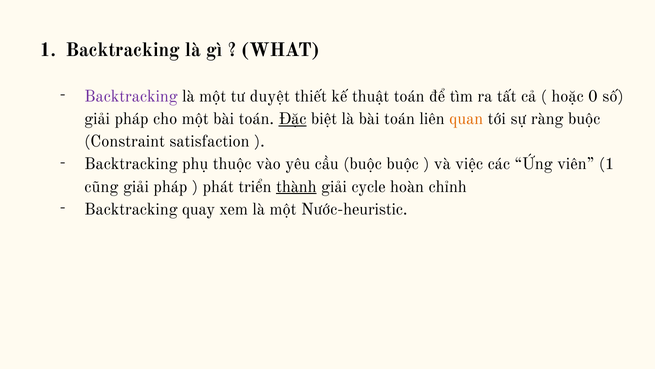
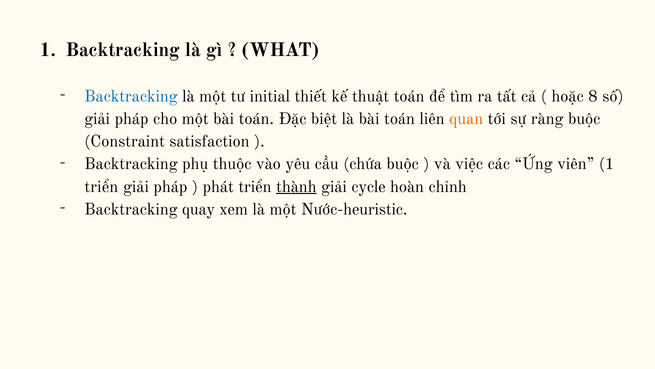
Backtracking at (131, 96) colour: purple -> blue
duyệt: duyệt -> initial
0: 0 -> 8
Đặc underline: present -> none
cầu buộc: buộc -> chứa
cũng at (101, 186): cũng -> triển
